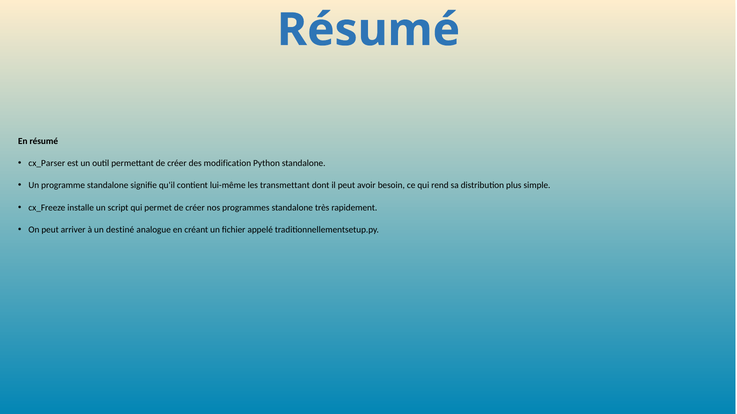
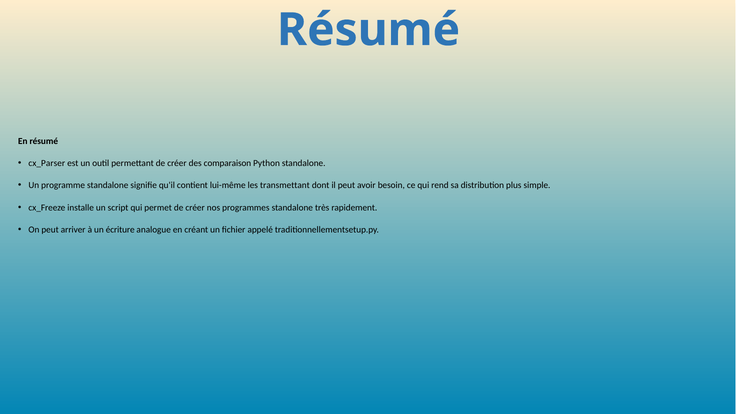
modification: modification -> comparaison
destiné: destiné -> écriture
